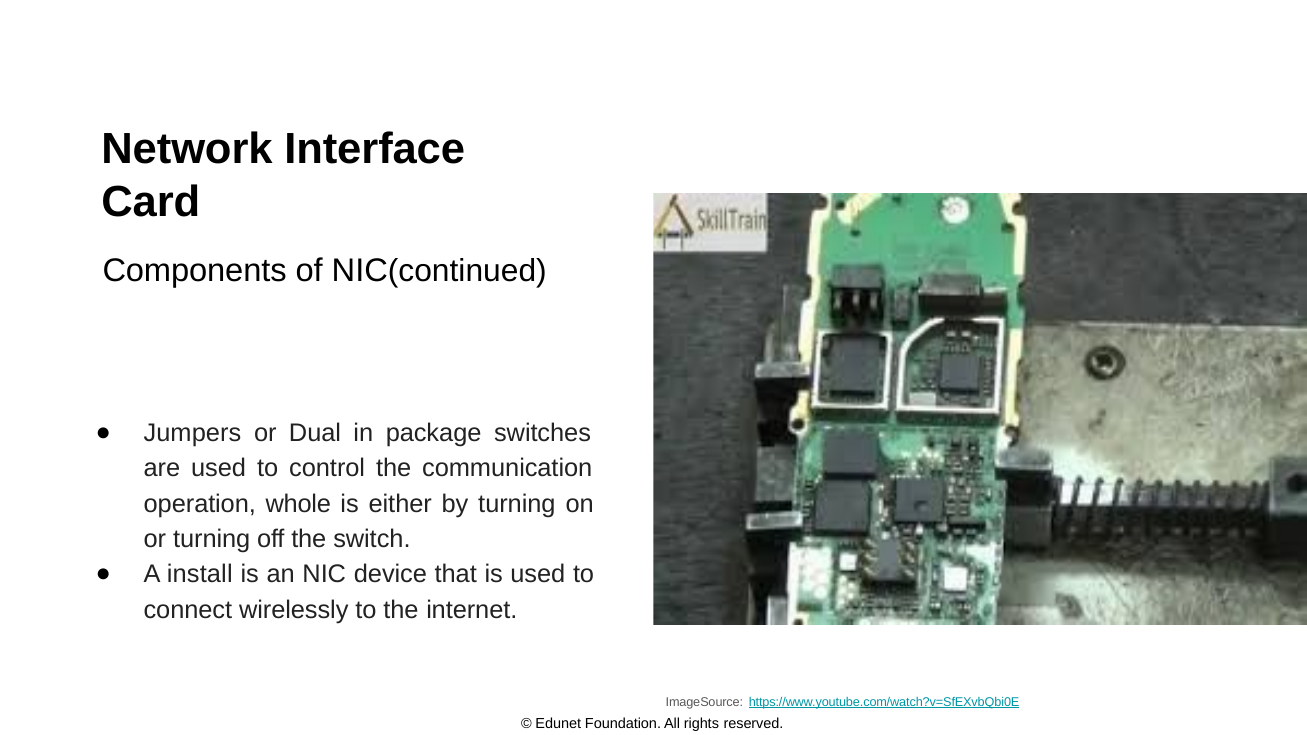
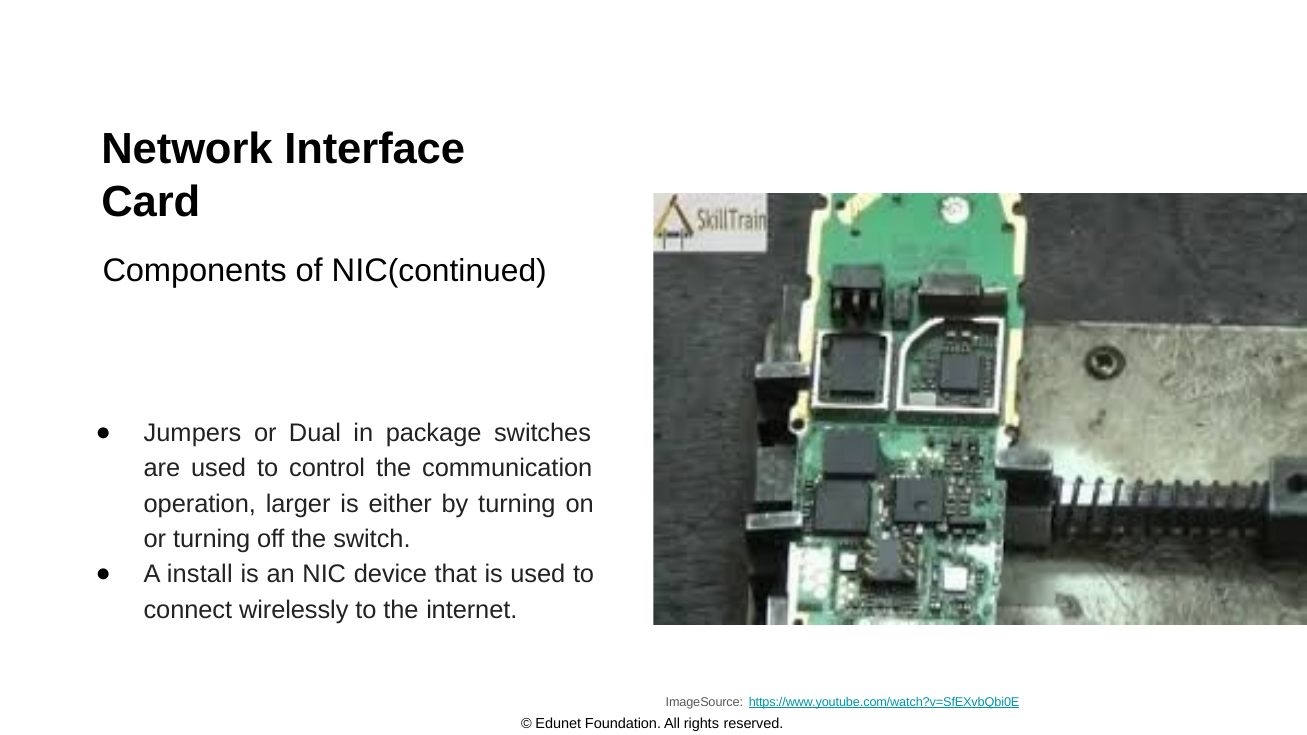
whole: whole -> larger
